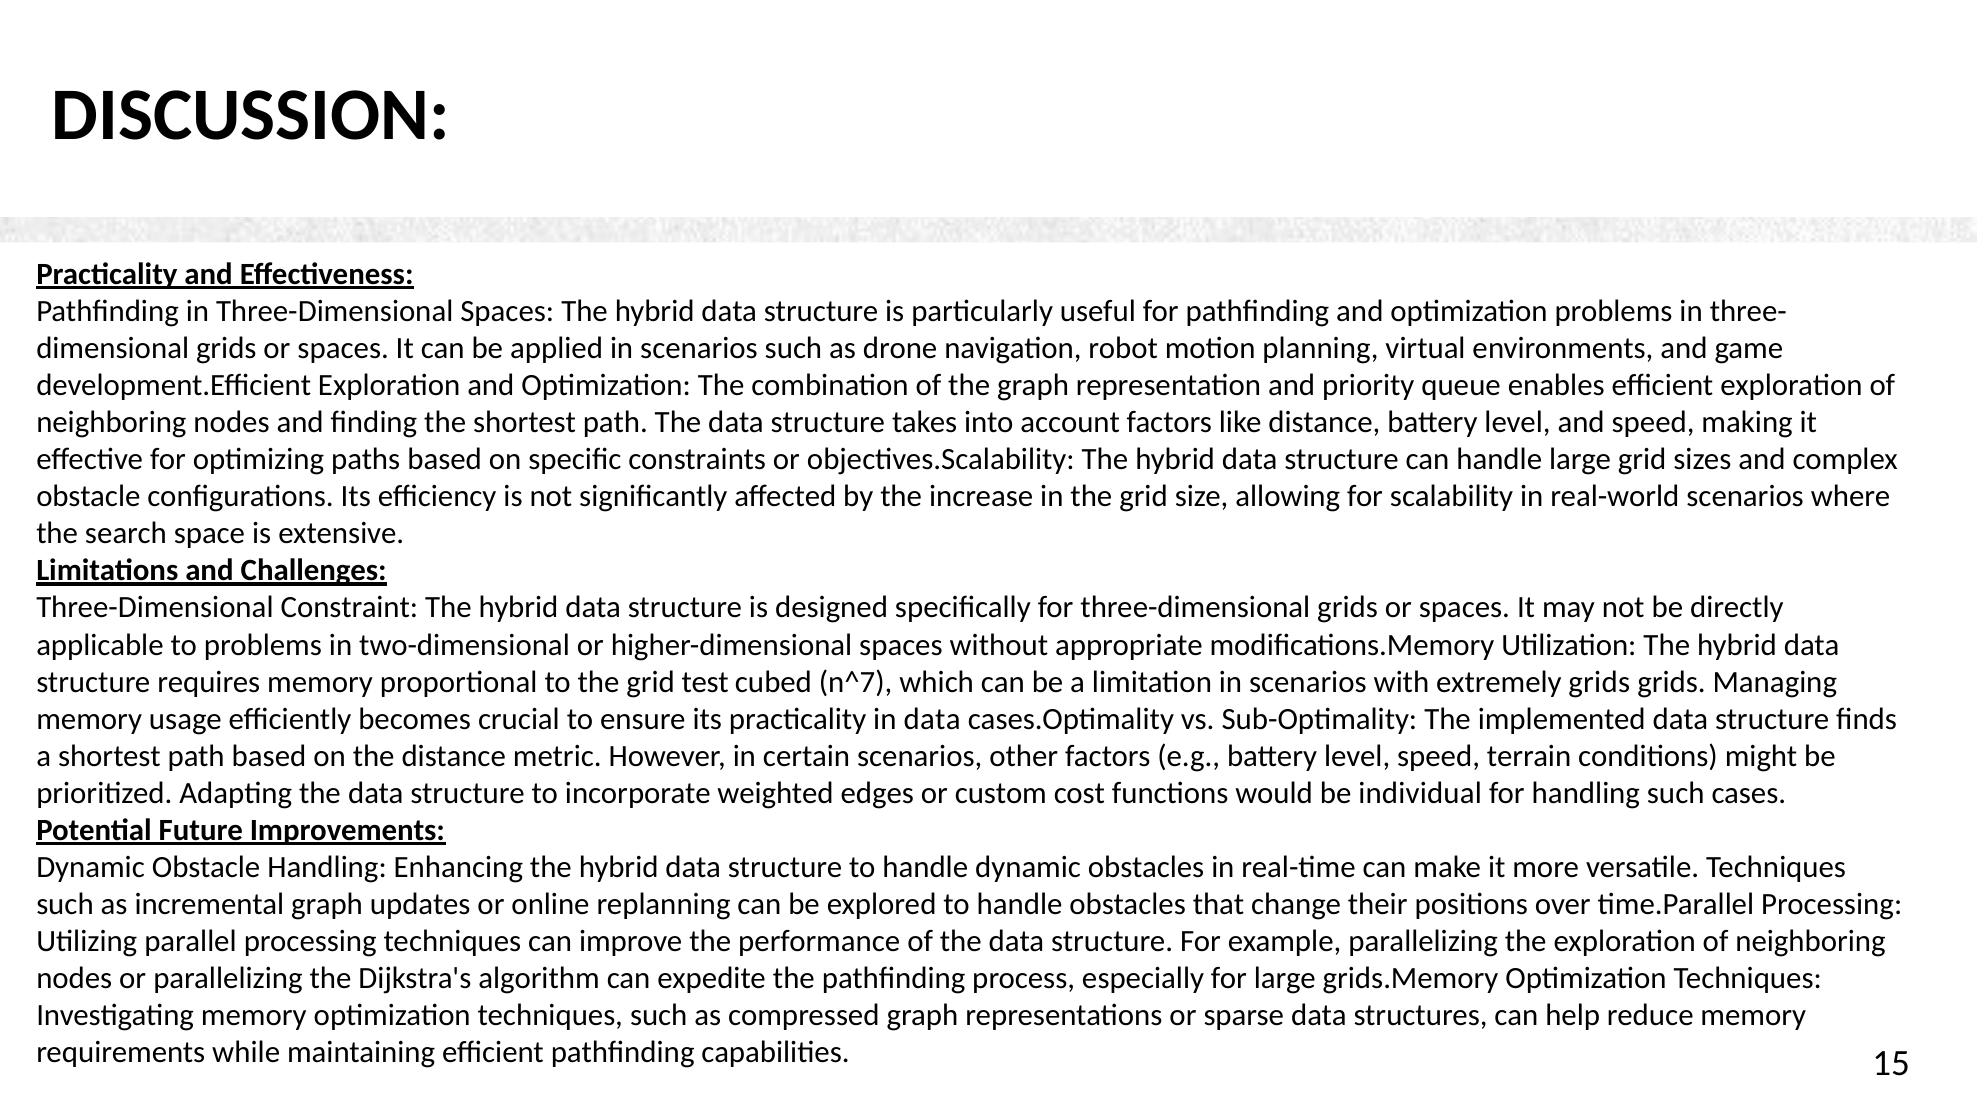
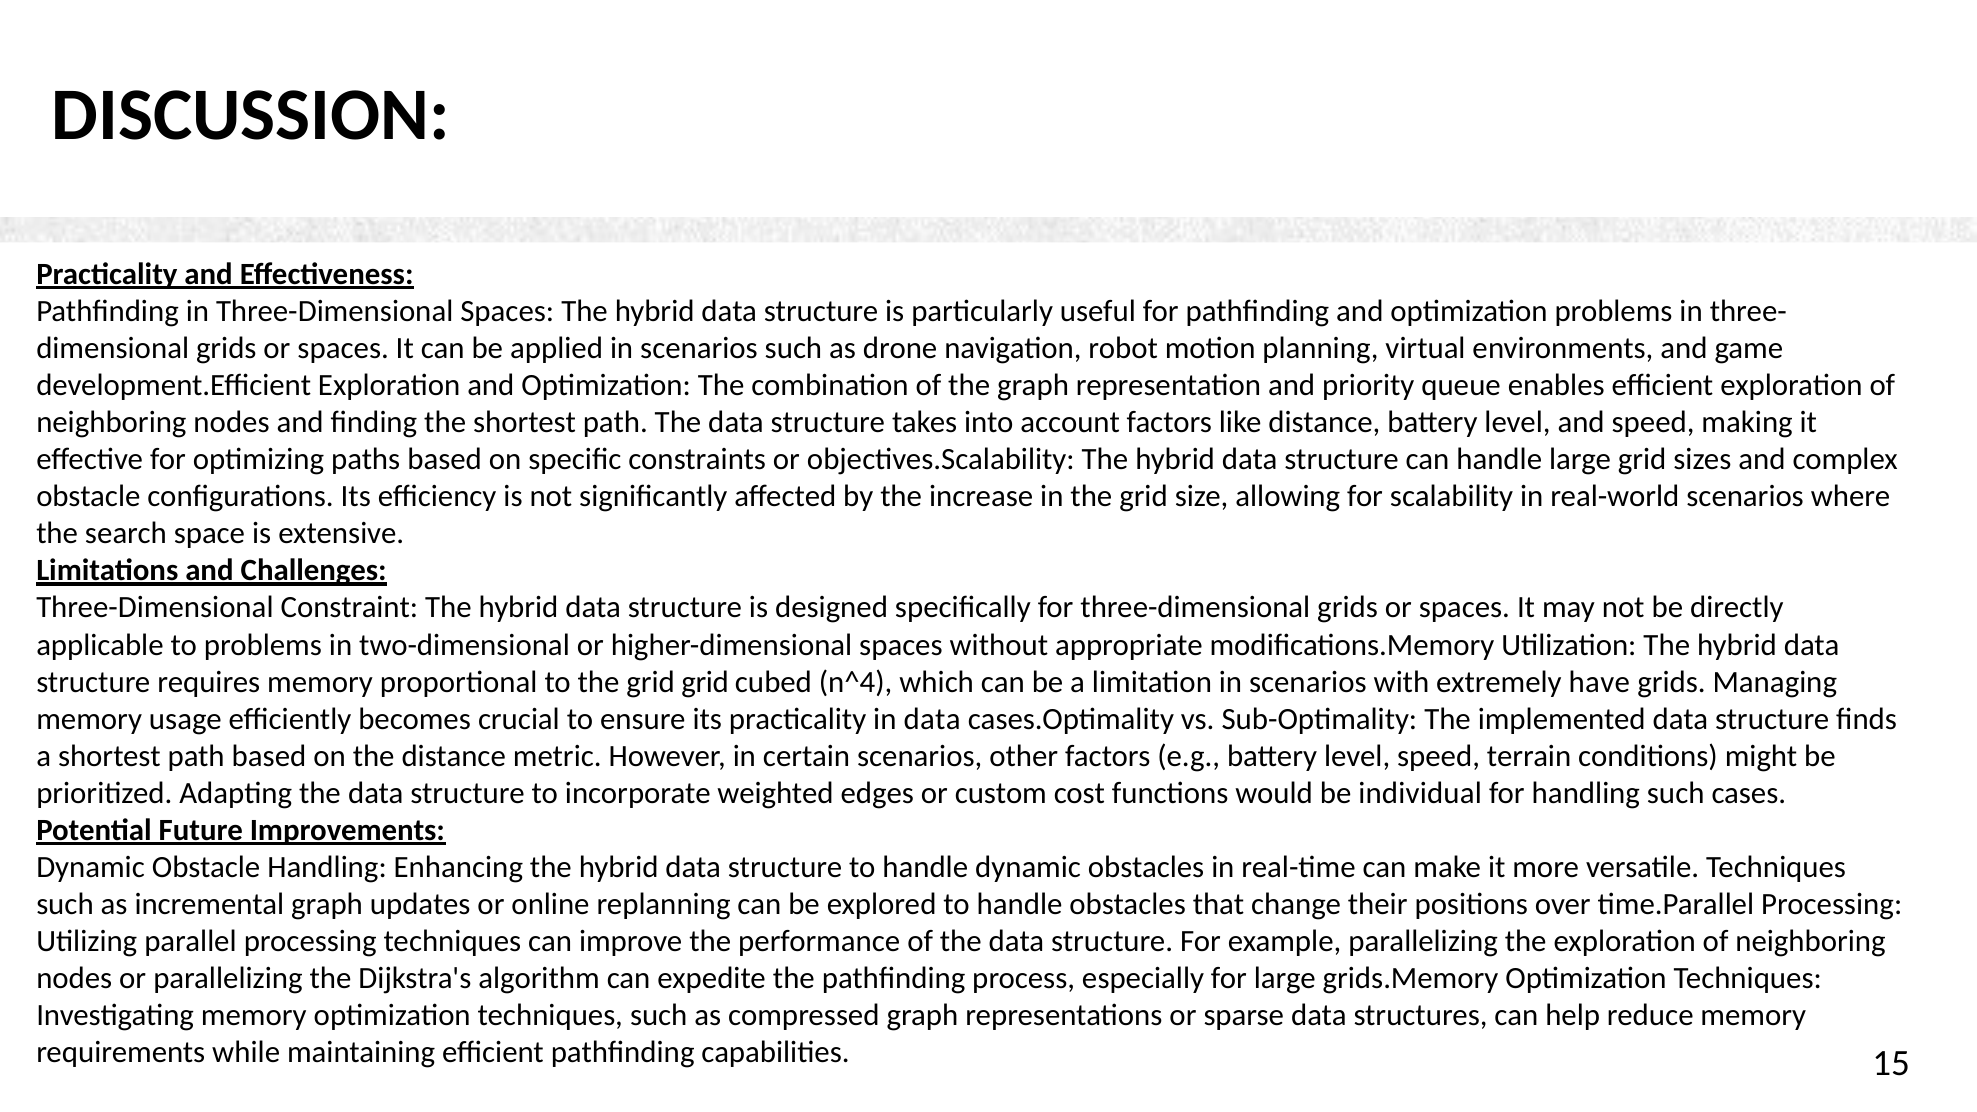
grid test: test -> grid
n^7: n^7 -> n^4
extremely grids: grids -> have
